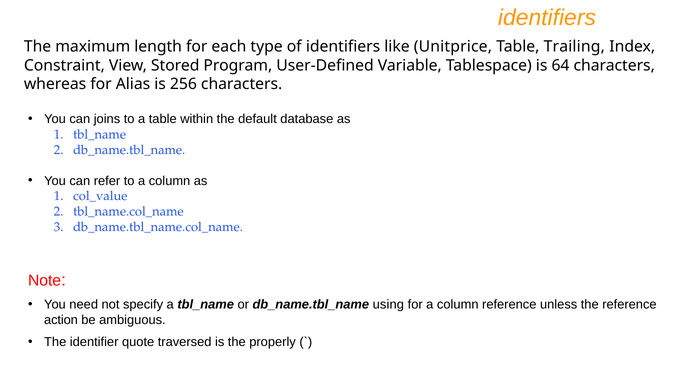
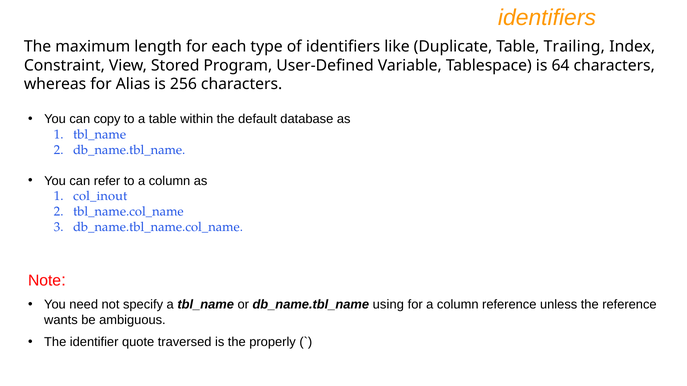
Unitprice: Unitprice -> Duplicate
joins: joins -> copy
col_value: col_value -> col_inout
action: action -> wants
